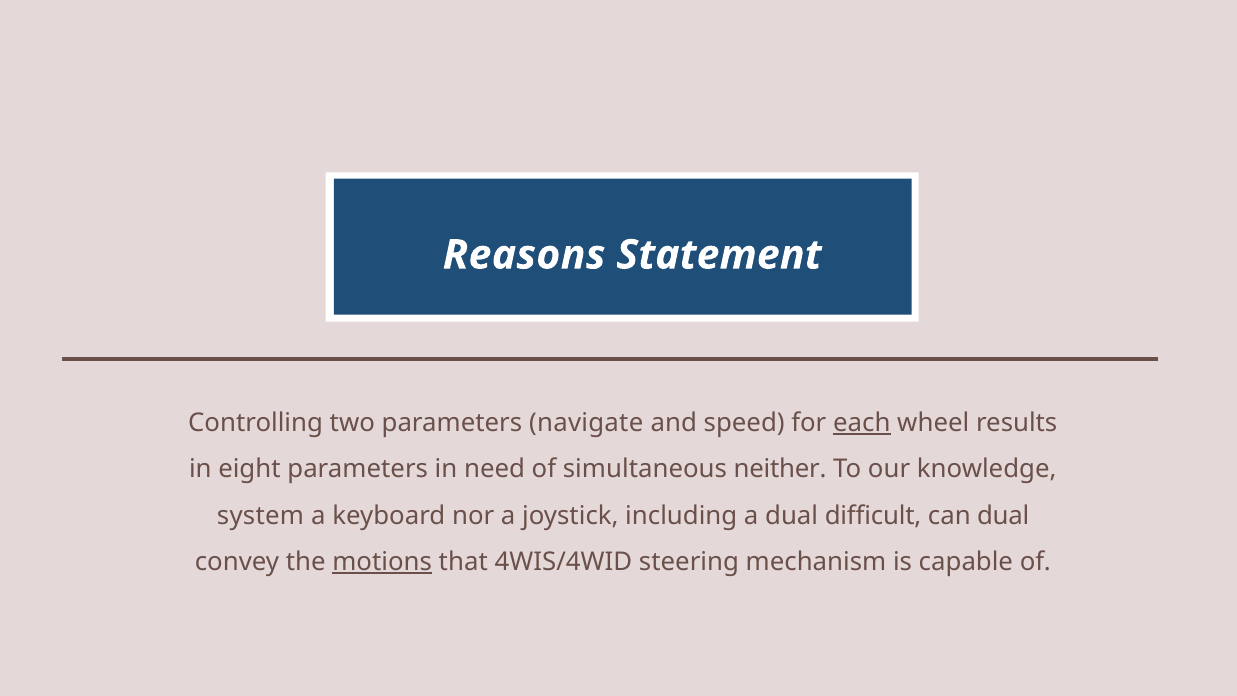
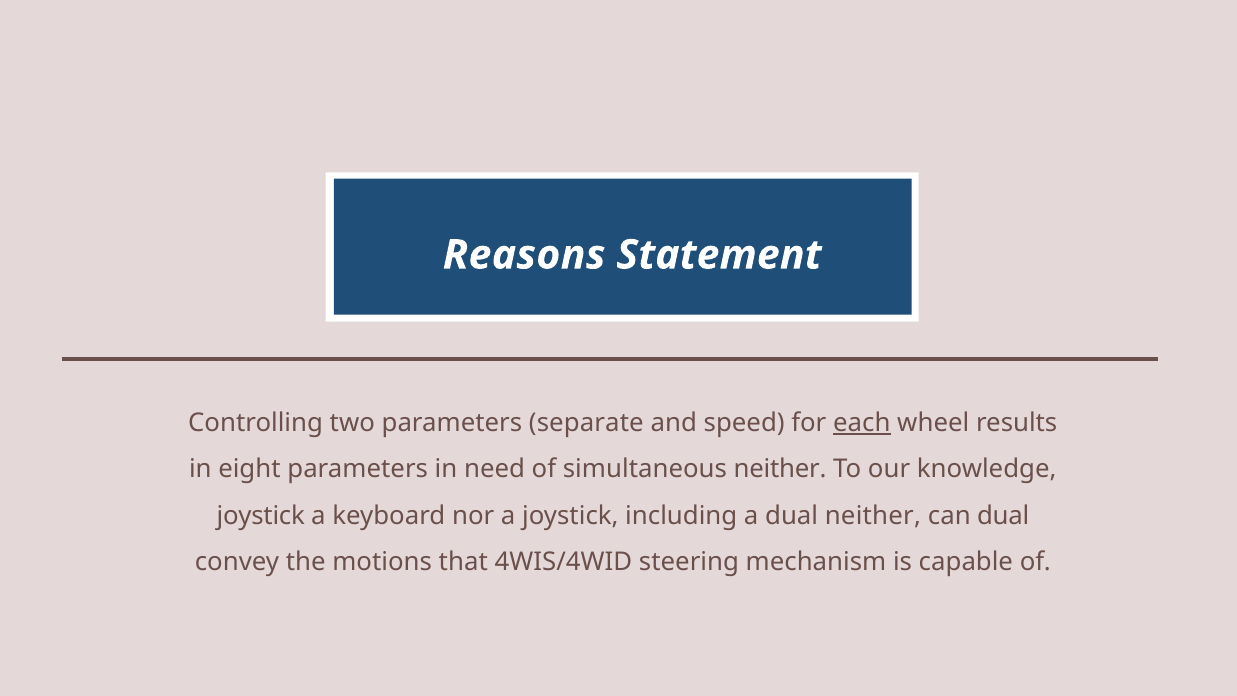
navigate: navigate -> separate
system at (261, 515): system -> joystick
dual difficult: difficult -> neither
motions underline: present -> none
